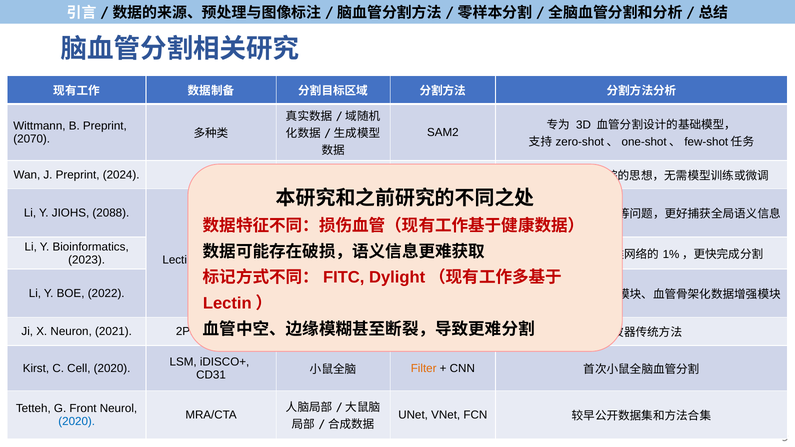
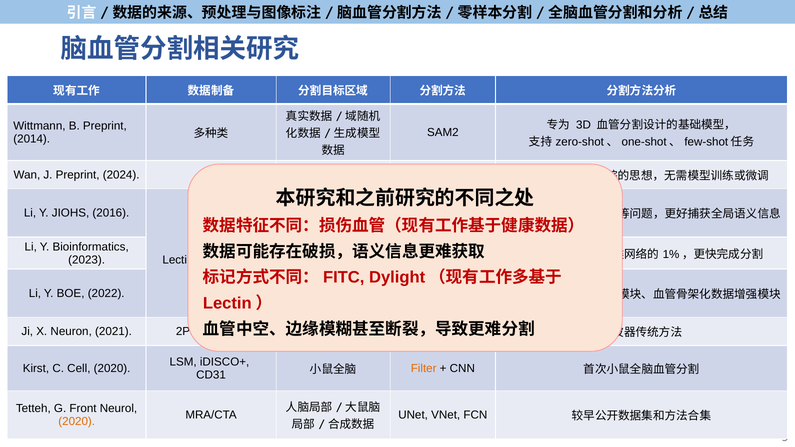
2070: 2070 -> 2014
2088: 2088 -> 2016
2020 at (77, 422) colour: blue -> orange
